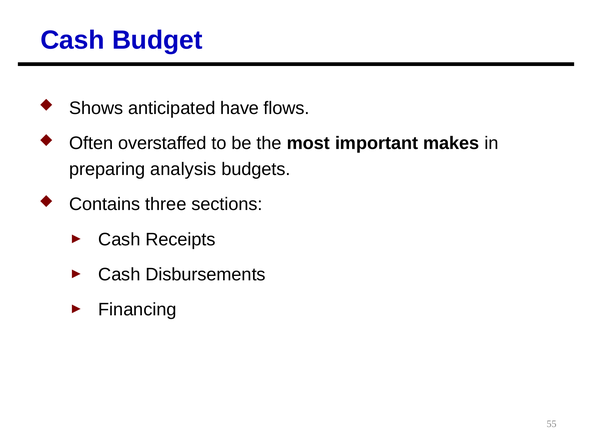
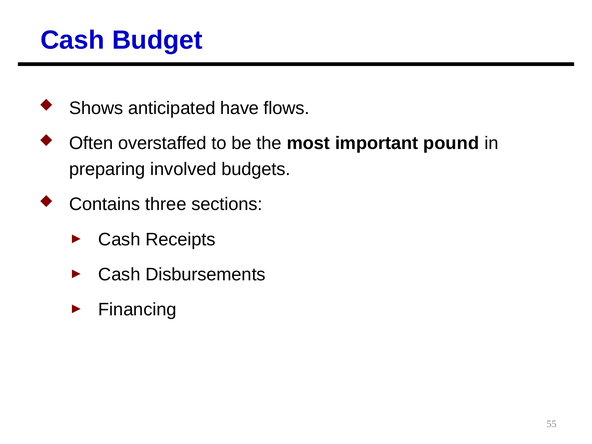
makes: makes -> pound
analysis: analysis -> involved
